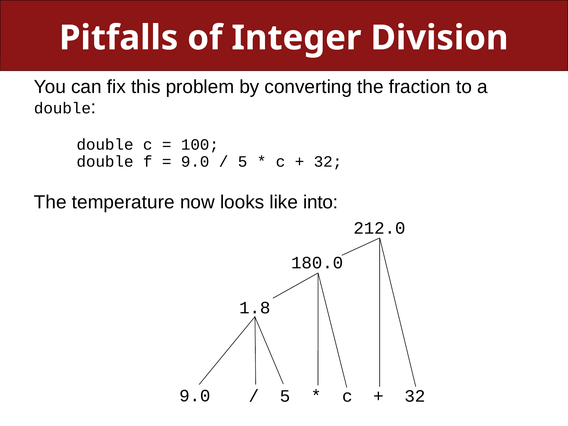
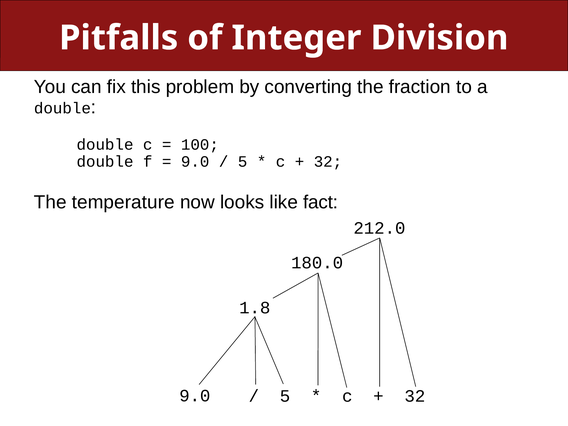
into: into -> fact
